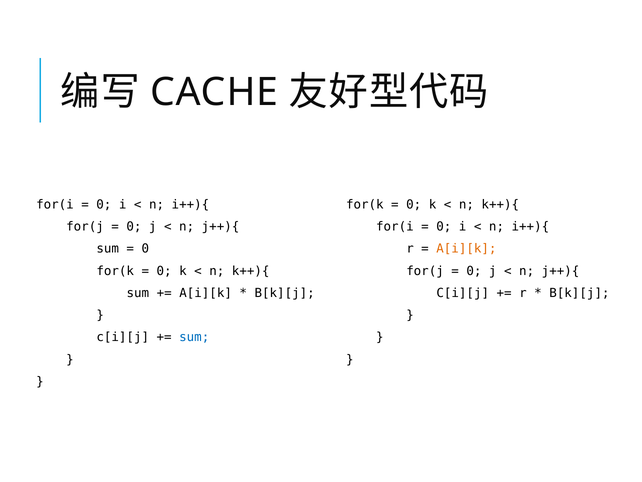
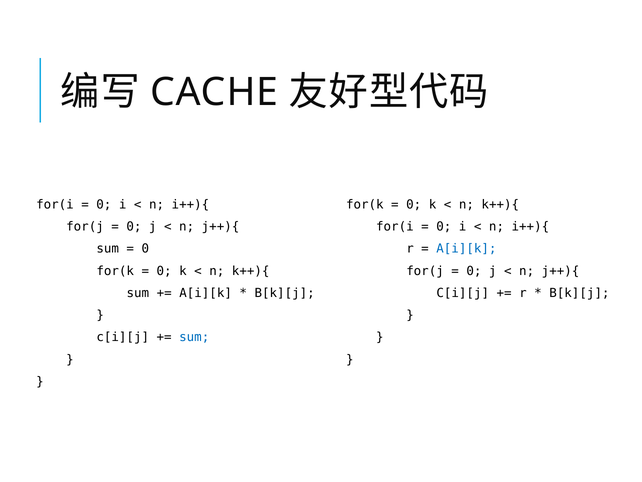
A[i][k at (466, 248) colour: orange -> blue
